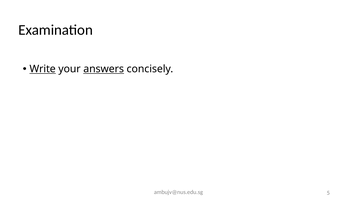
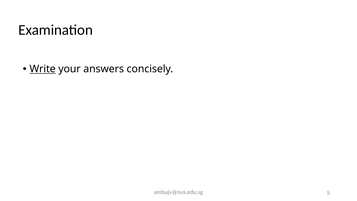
answers underline: present -> none
